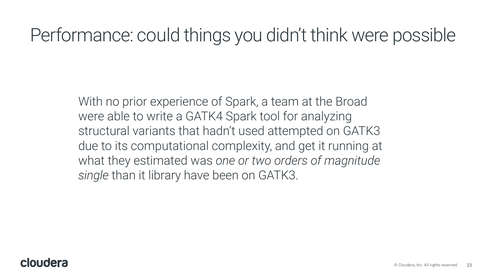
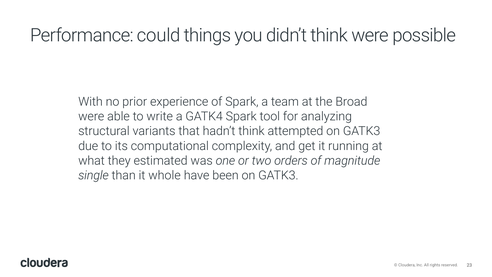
hadn’t used: used -> think
library: library -> whole
